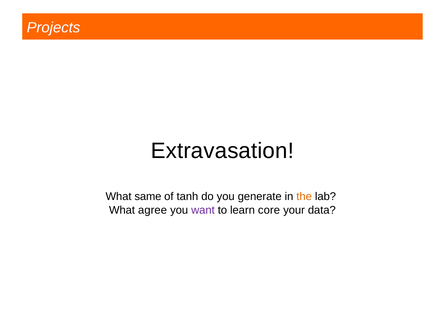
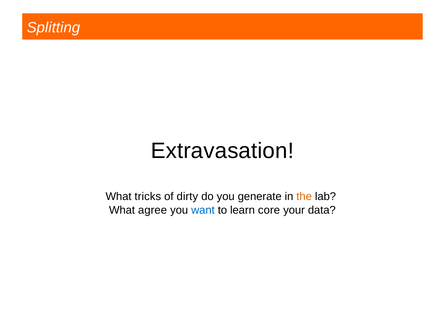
Projects: Projects -> Splitting
same: same -> tricks
tanh: tanh -> dirty
want colour: purple -> blue
